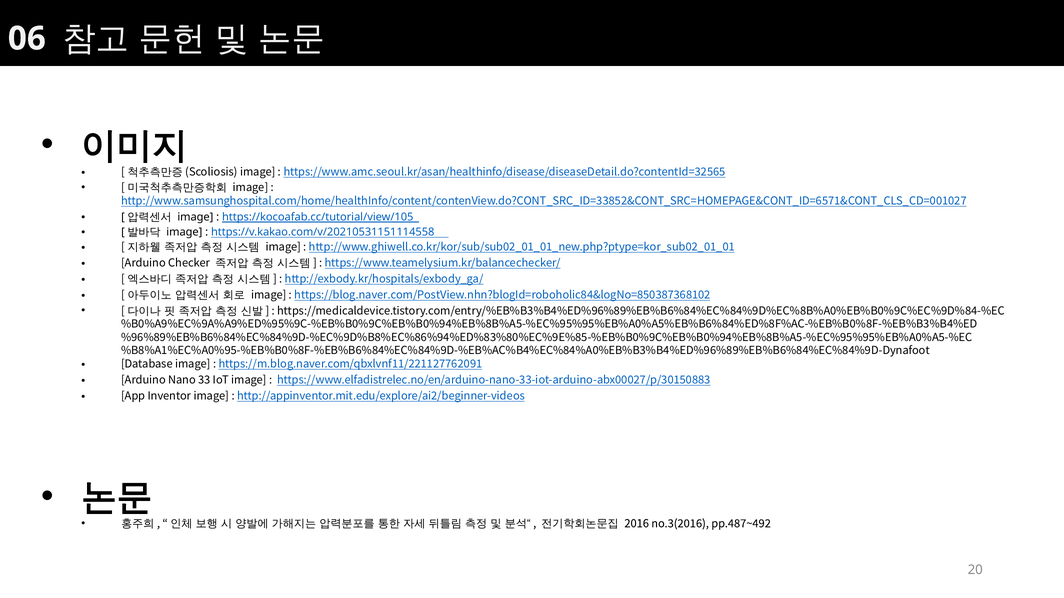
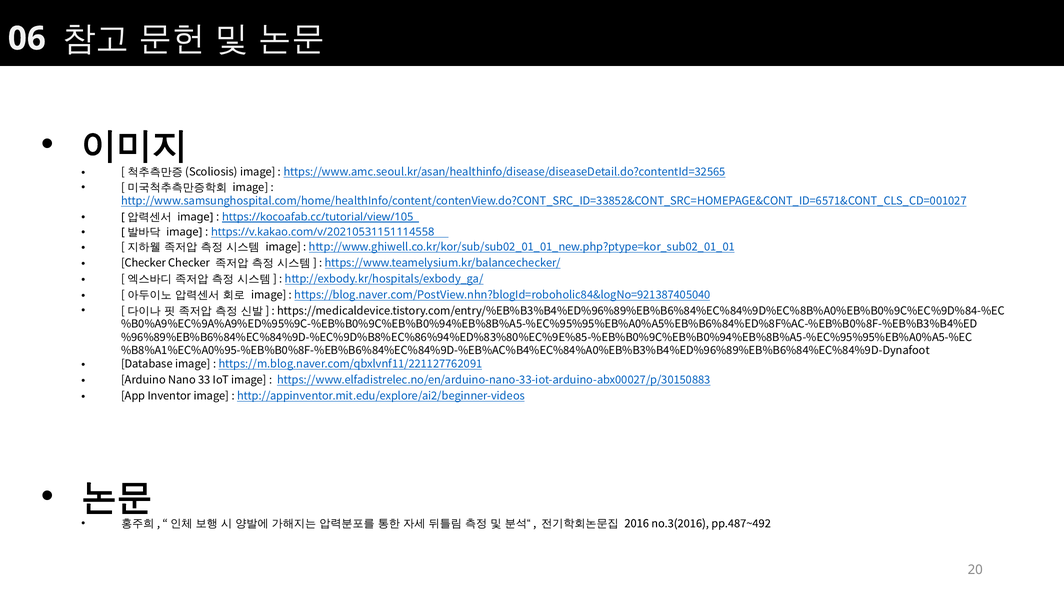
Arduino at (144, 263): Arduino -> Checker
https://blog.naver.com/PostView.nhn?blogId=roboholic84&logNo=850387368102: https://blog.naver.com/PostView.nhn?blogId=roboholic84&logNo=850387368102 -> https://blog.naver.com/PostView.nhn?blogId=roboholic84&logNo=921387405040
